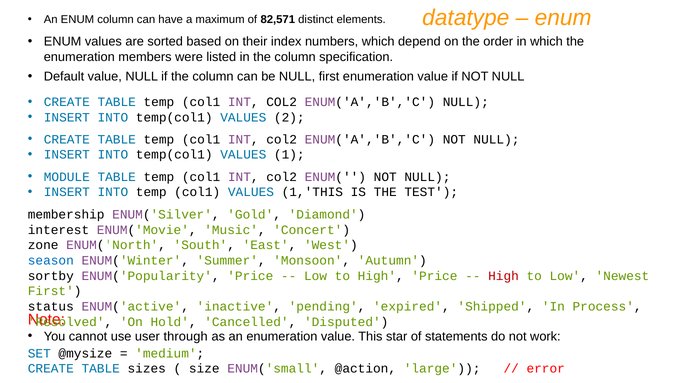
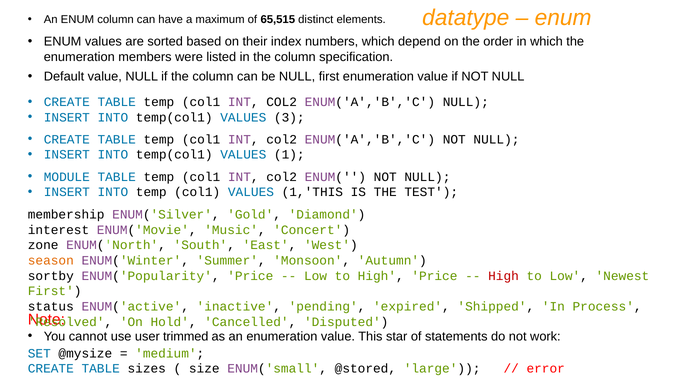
82,571: 82,571 -> 65,515
2: 2 -> 3
season colour: blue -> orange
through: through -> trimmed
@action: @action -> @stored
